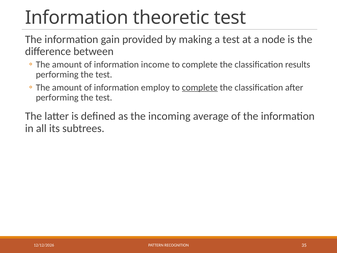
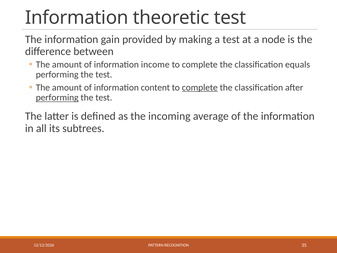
results: results -> equals
employ: employ -> content
performing at (57, 98) underline: none -> present
